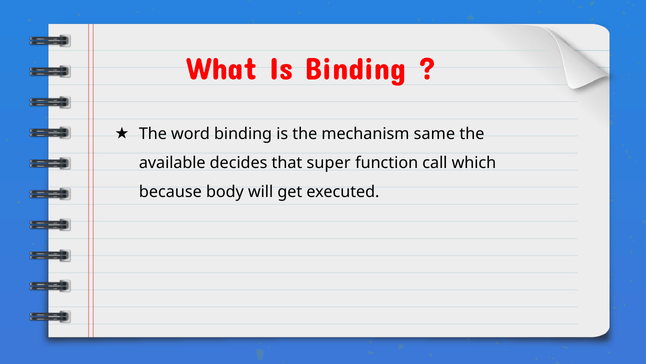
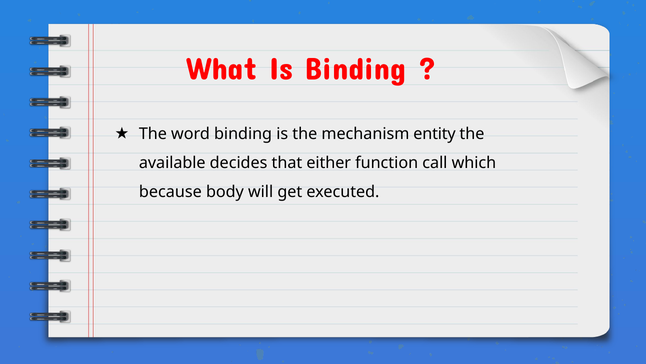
same: same -> entity
super: super -> either
